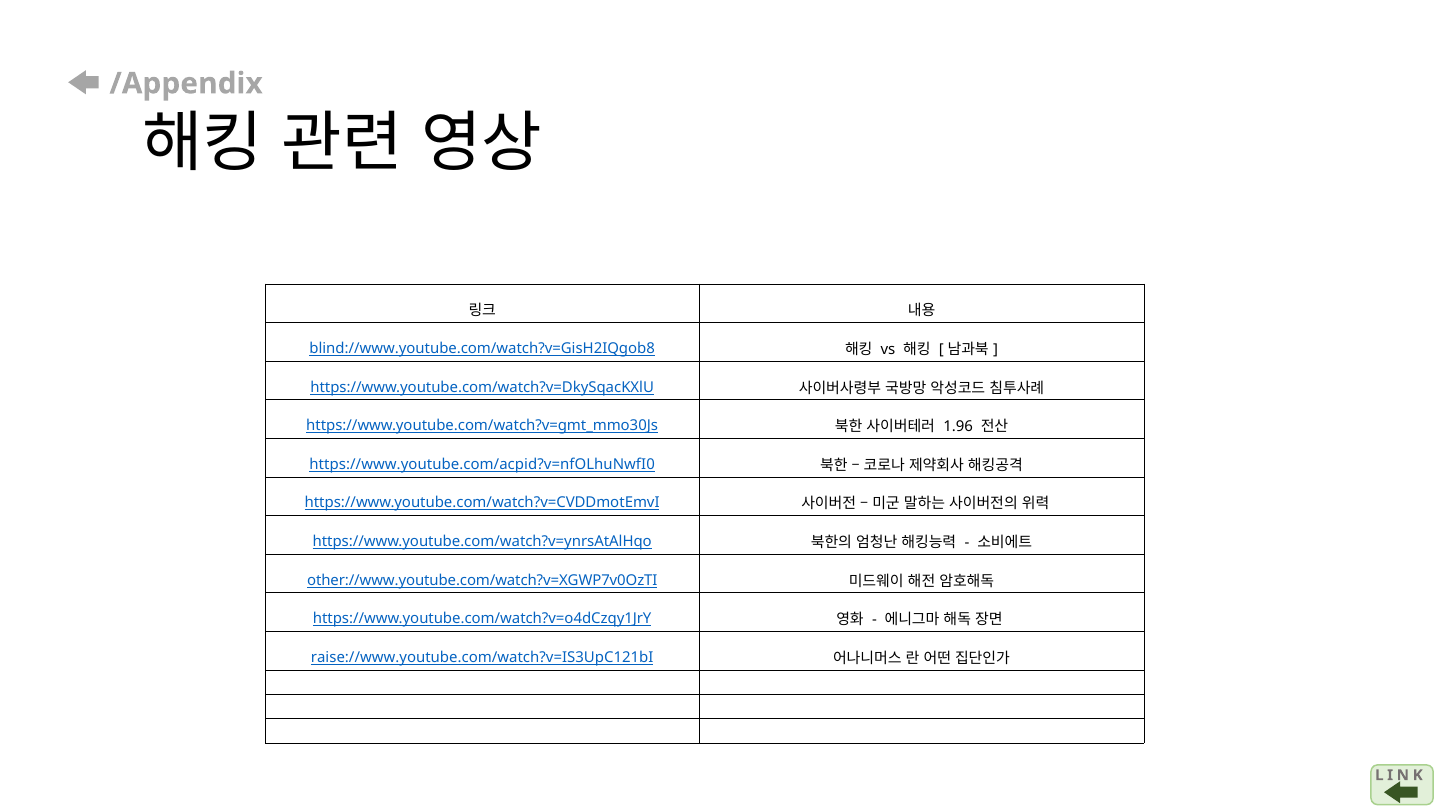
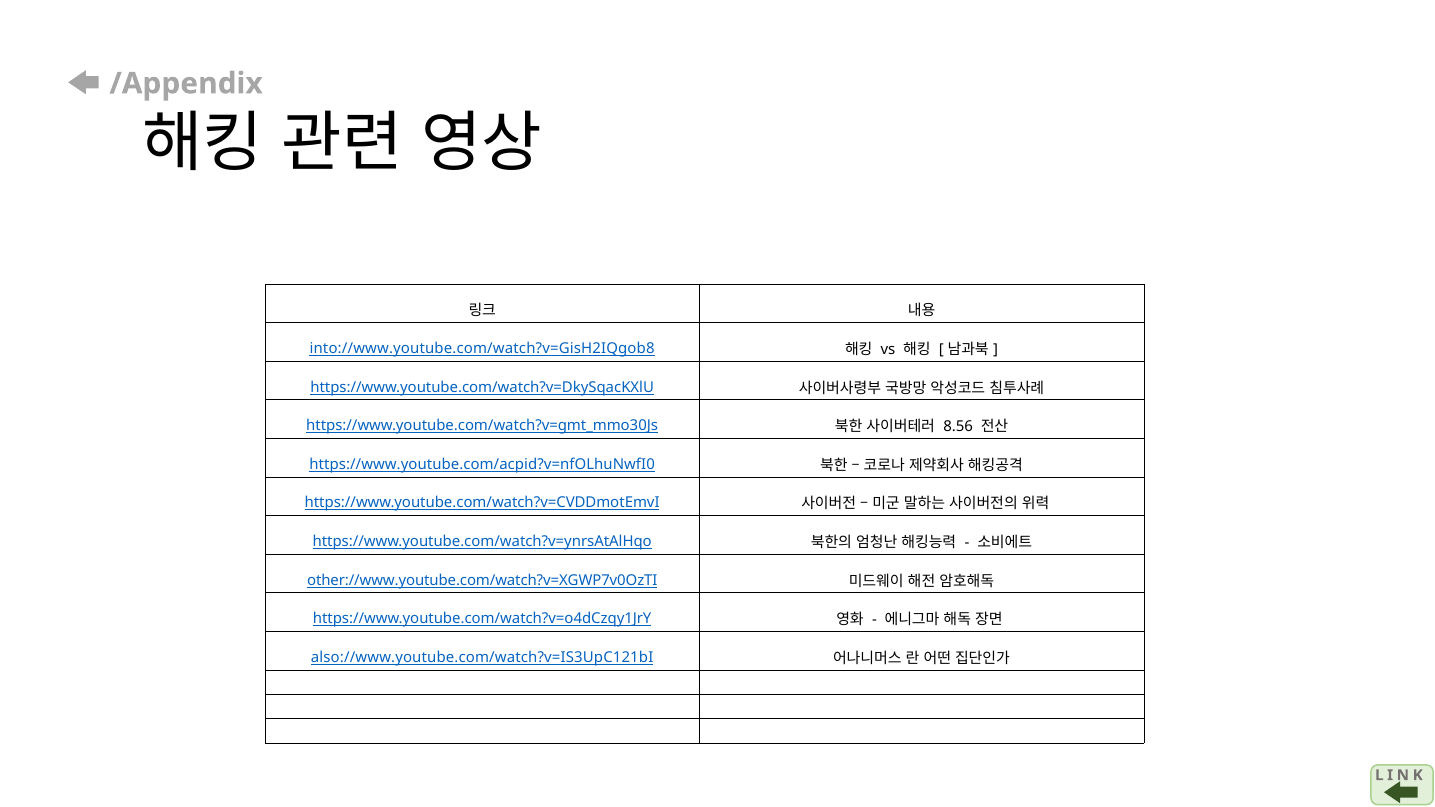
blind://www.youtube.com/watch?v=GisH2IQgob8: blind://www.youtube.com/watch?v=GisH2IQgob8 -> into://www.youtube.com/watch?v=GisH2IQgob8
1.96: 1.96 -> 8.56
raise://www.youtube.com/watch?v=IS3UpC121bI: raise://www.youtube.com/watch?v=IS3UpC121bI -> also://www.youtube.com/watch?v=IS3UpC121bI
